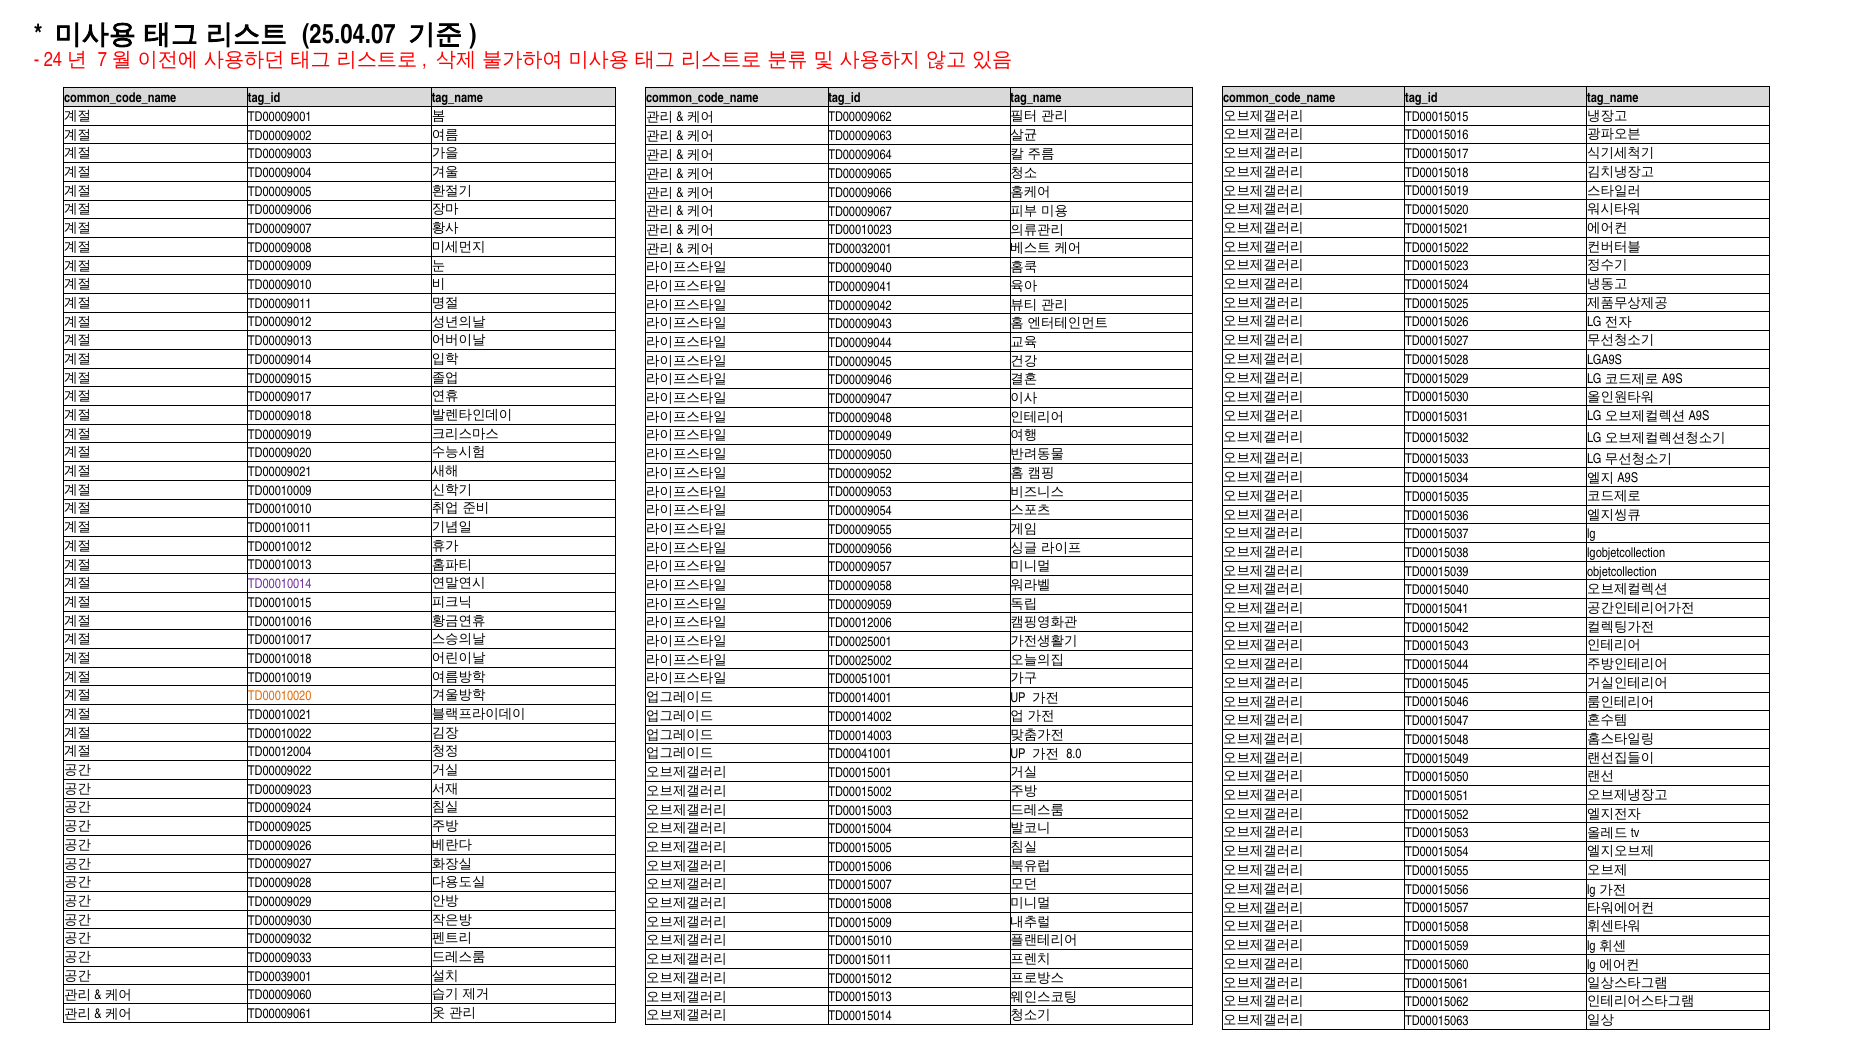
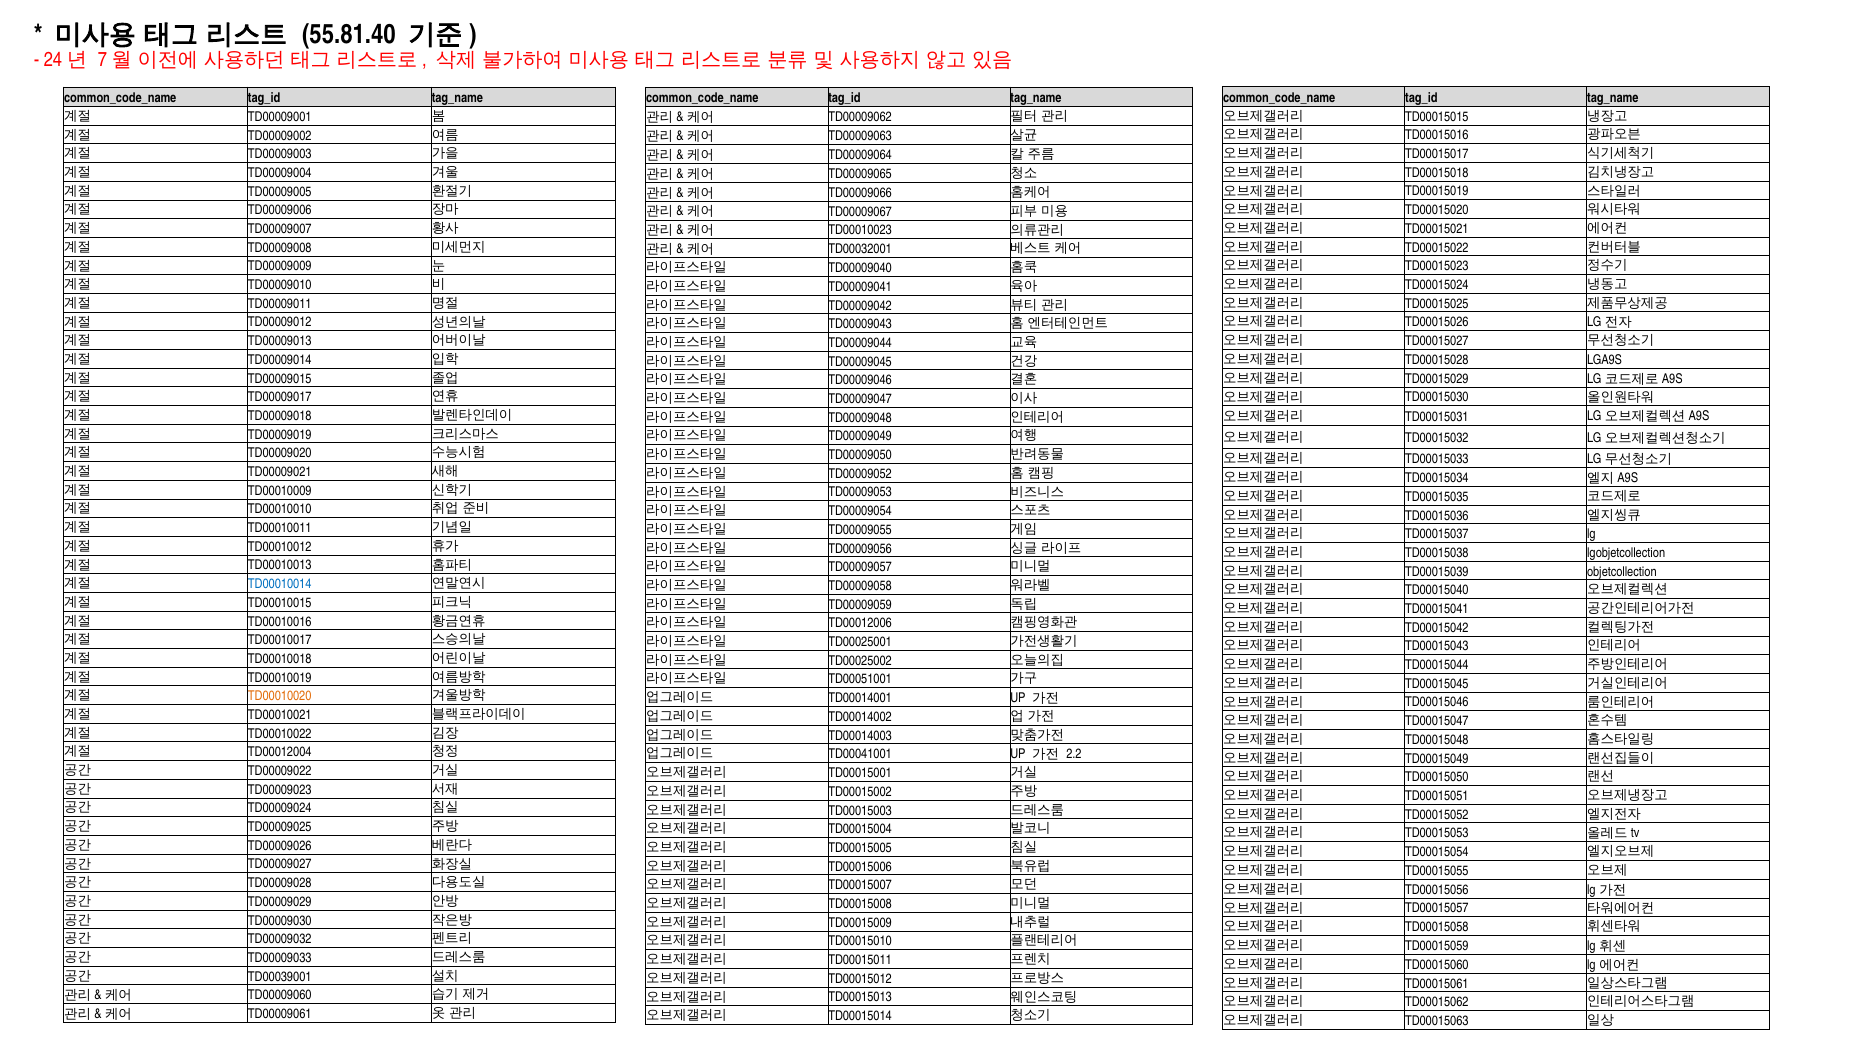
25.04.07: 25.04.07 -> 55.81.40
TD00010014 colour: purple -> blue
8.0: 8.0 -> 2.2
